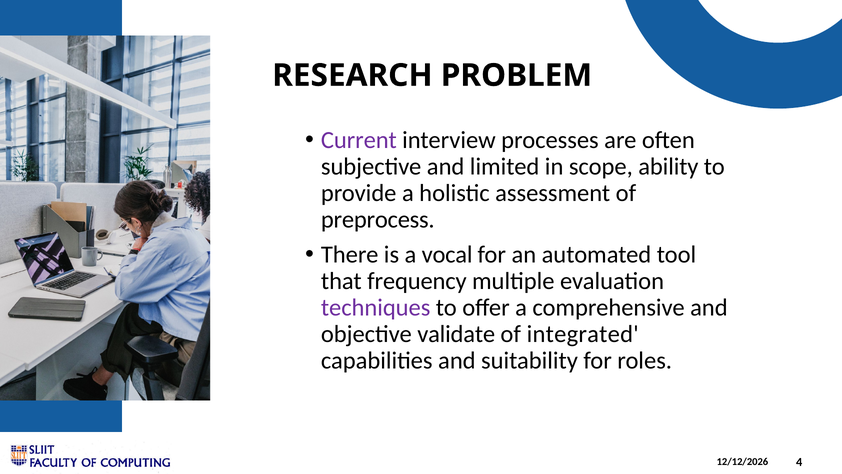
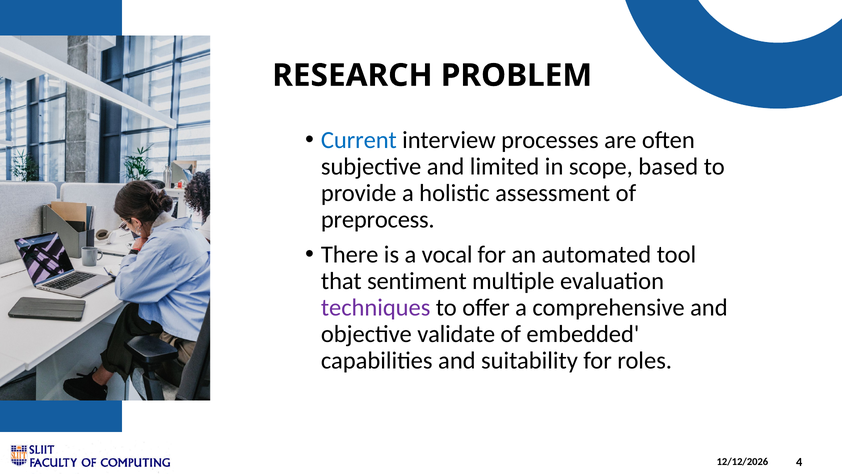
Current colour: purple -> blue
ability: ability -> based
frequency: frequency -> sentiment
integrated: integrated -> embedded
